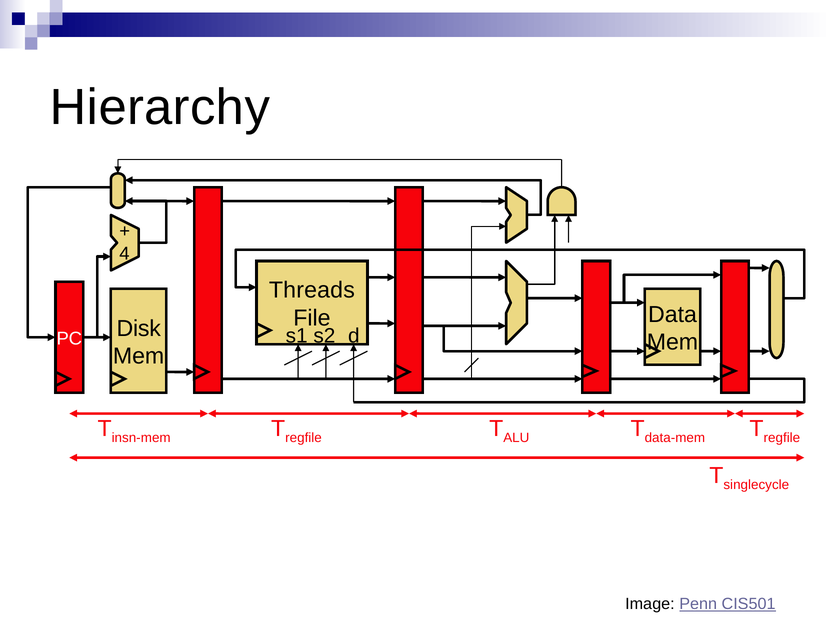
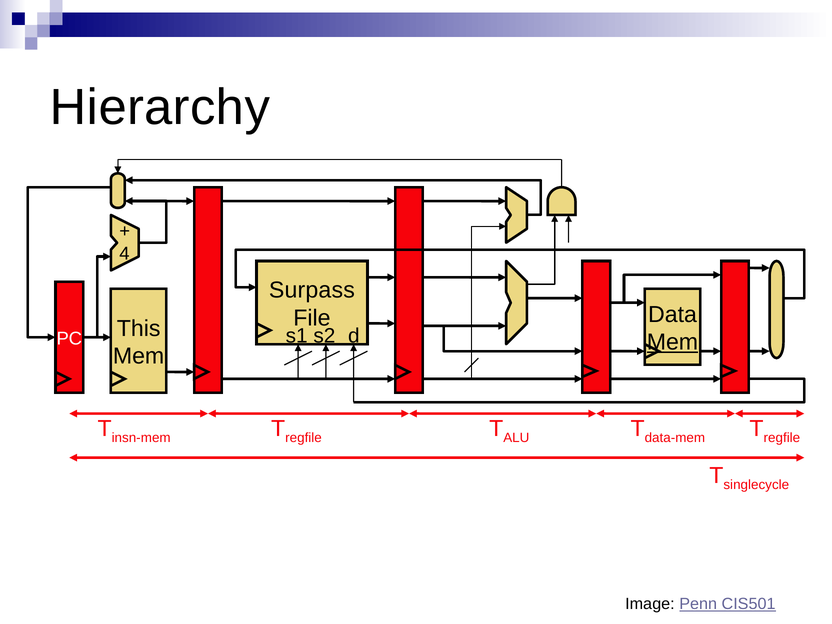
Threads: Threads -> Surpass
Disk: Disk -> This
Mem at (672, 342) underline: none -> present
